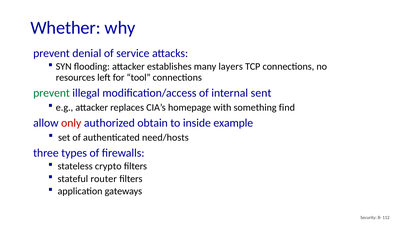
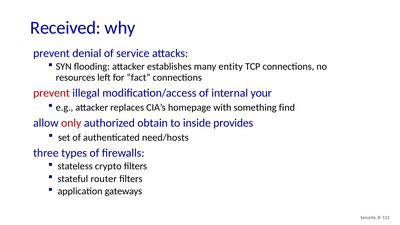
Whether: Whether -> Received
layers: layers -> entity
tool: tool -> fact
prevent at (52, 93) colour: green -> red
sent: sent -> your
example: example -> provides
